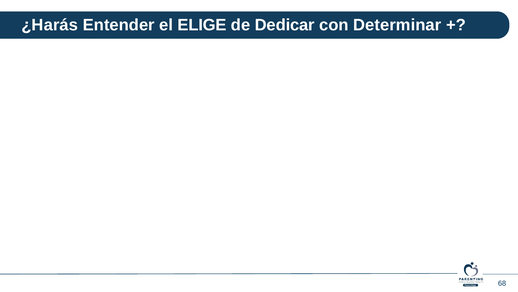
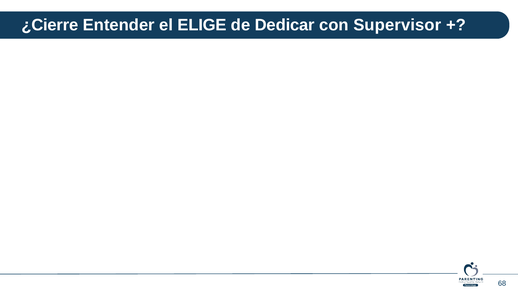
¿Harás: ¿Harás -> ¿Cierre
Determinar: Determinar -> Supervisor
